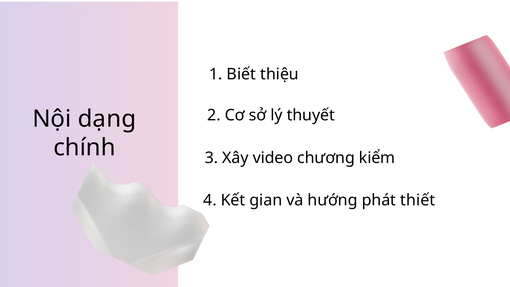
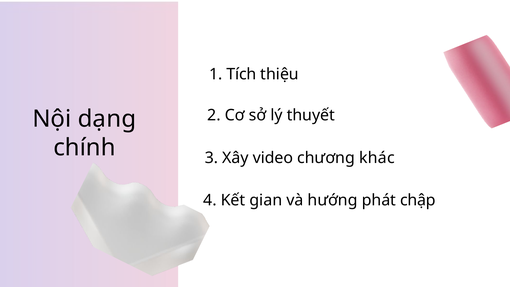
Biết: Biết -> Tích
kiểm: kiểm -> khác
thiết: thiết -> chập
